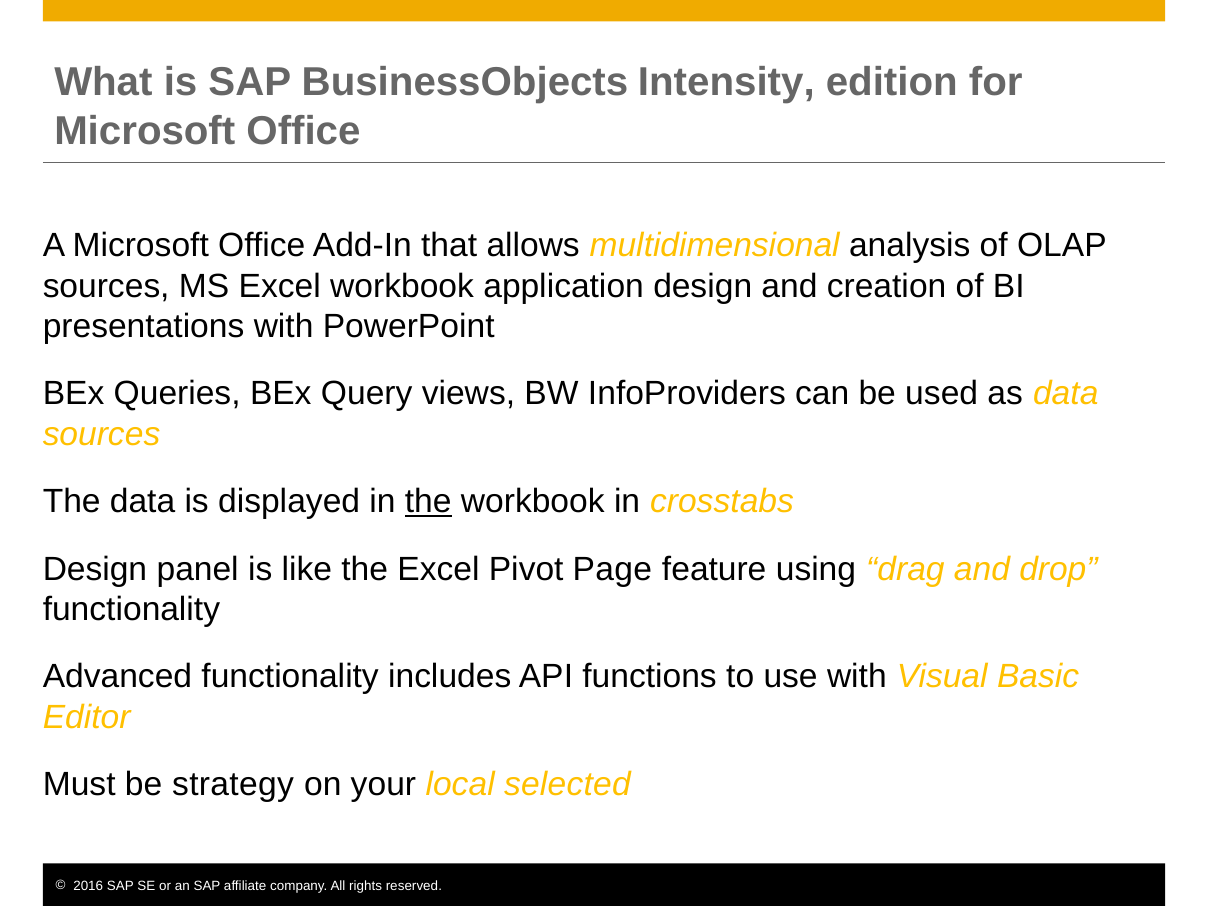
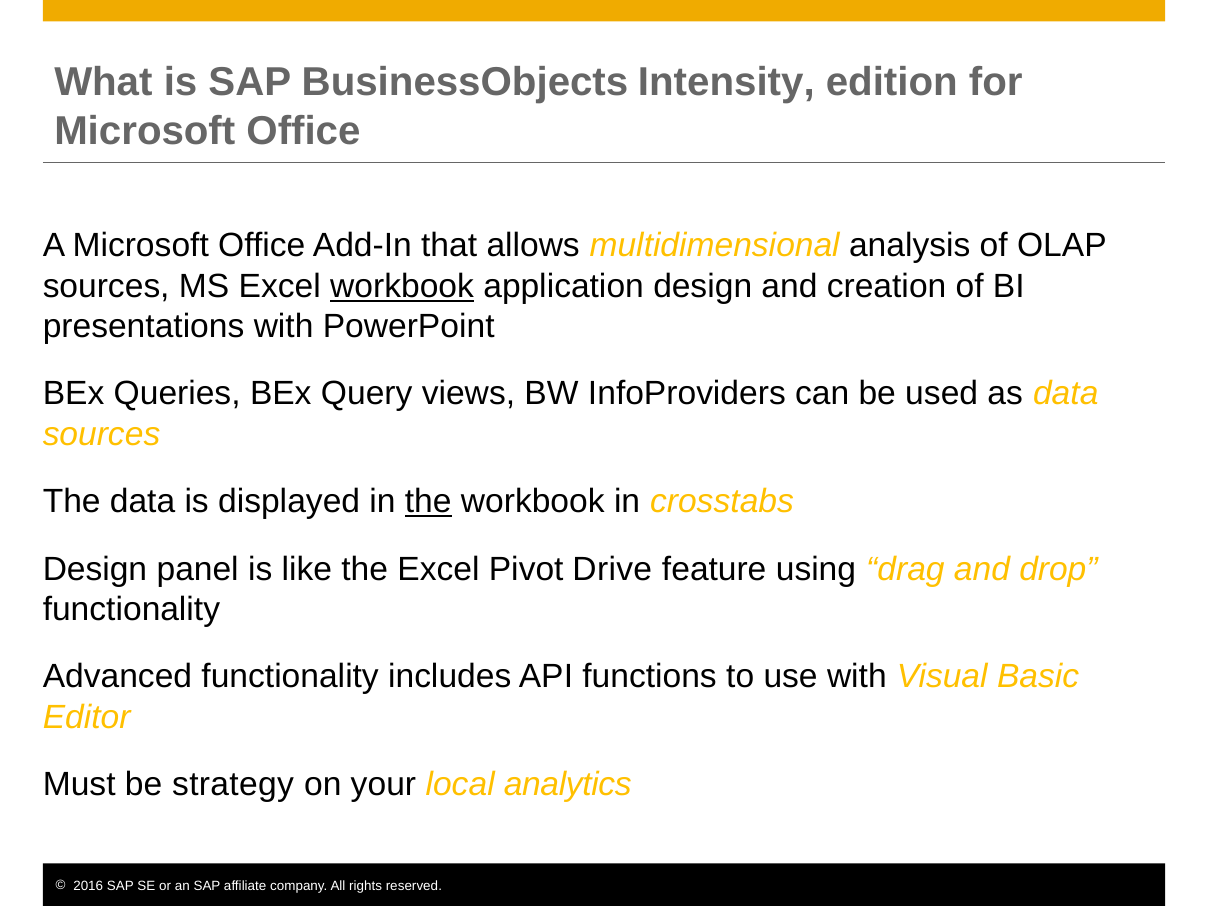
workbook at (402, 286) underline: none -> present
Page: Page -> Drive
selected: selected -> analytics
